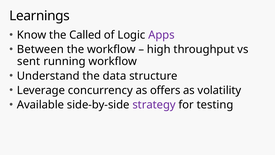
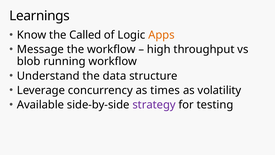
Apps colour: purple -> orange
Between: Between -> Message
sent: sent -> blob
offers: offers -> times
